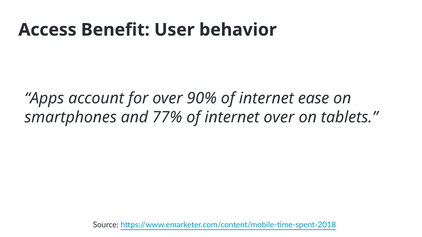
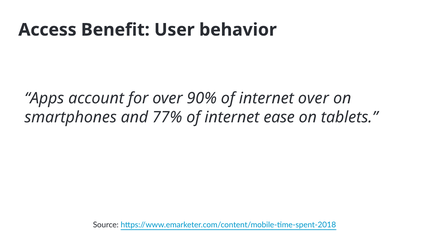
internet ease: ease -> over
internet over: over -> ease
